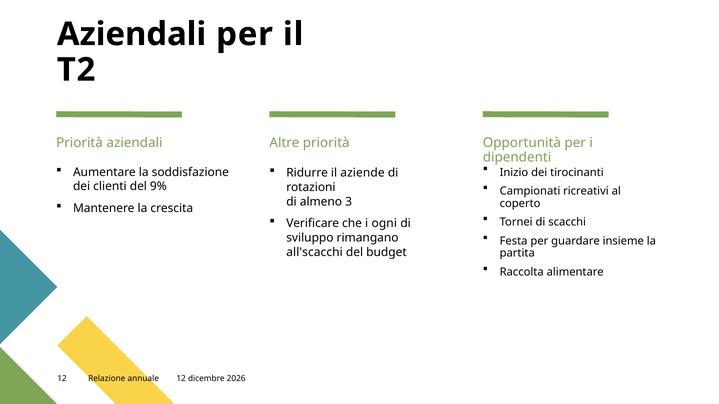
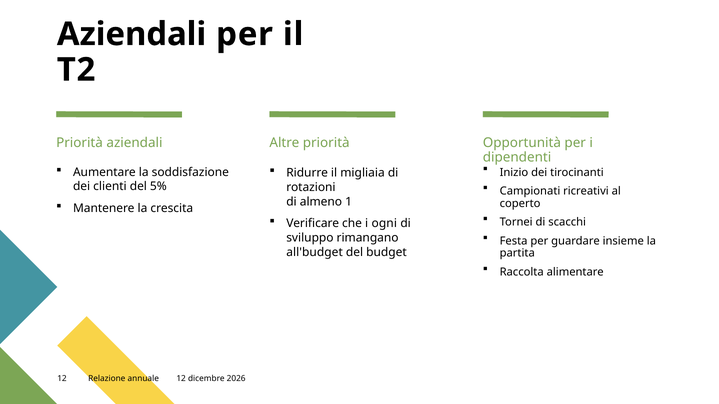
aziende: aziende -> migliaia
9%: 9% -> 5%
3: 3 -> 1
all'scacchi: all'scacchi -> all'budget
